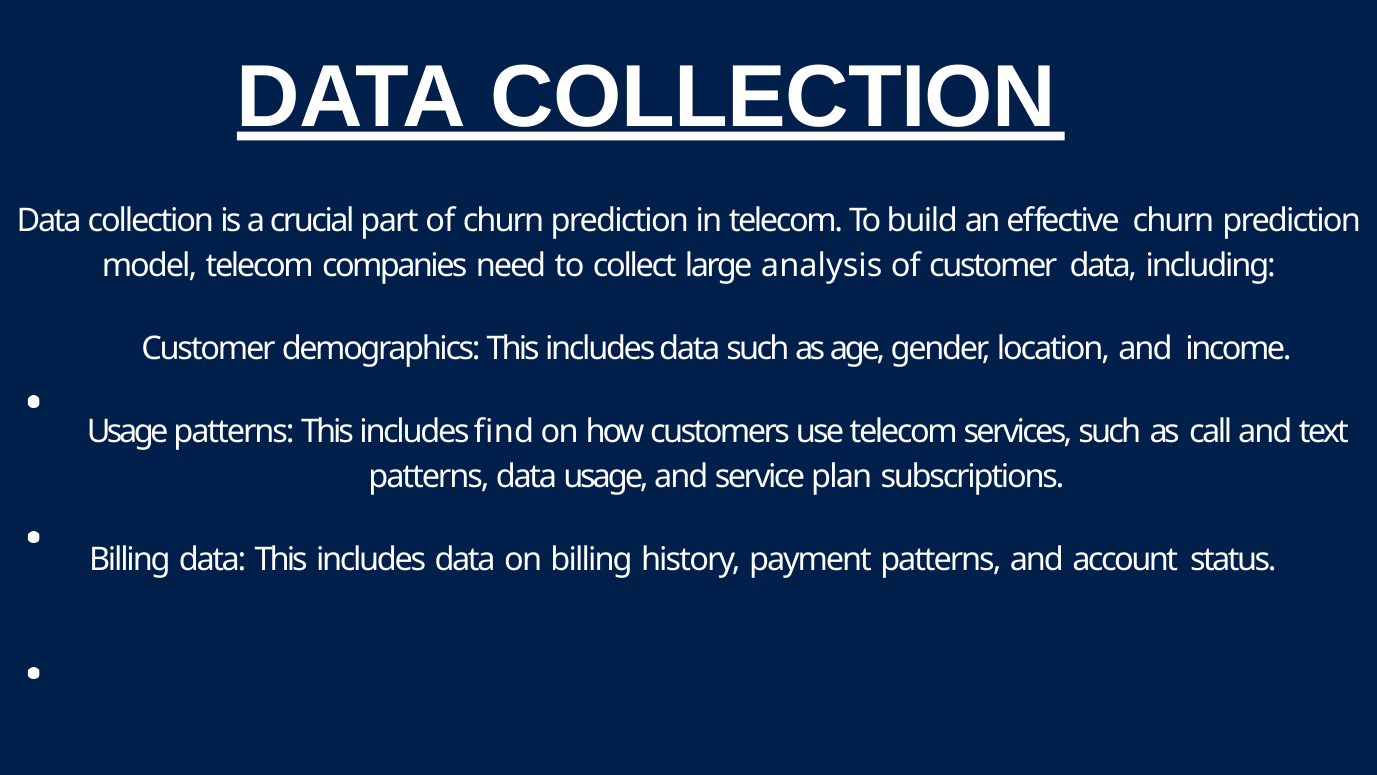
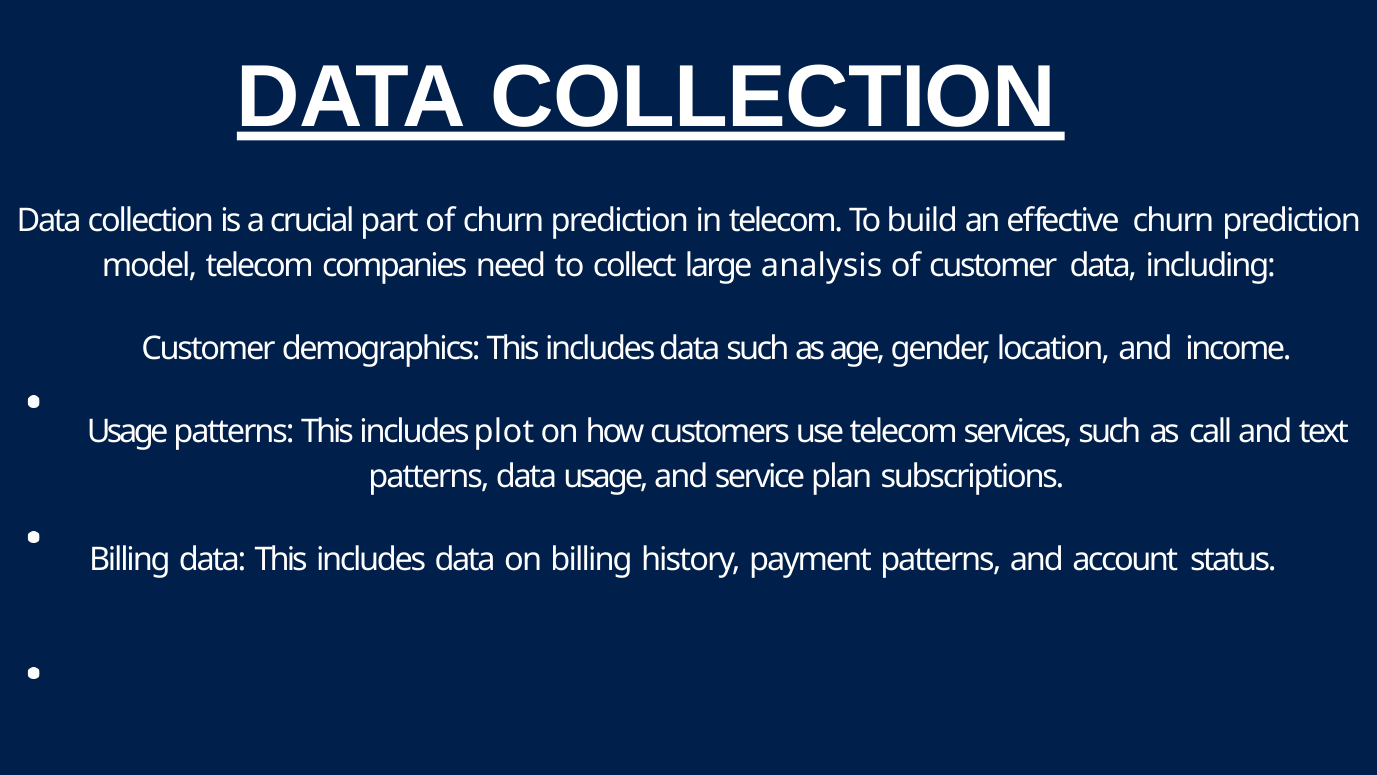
find: find -> plot
